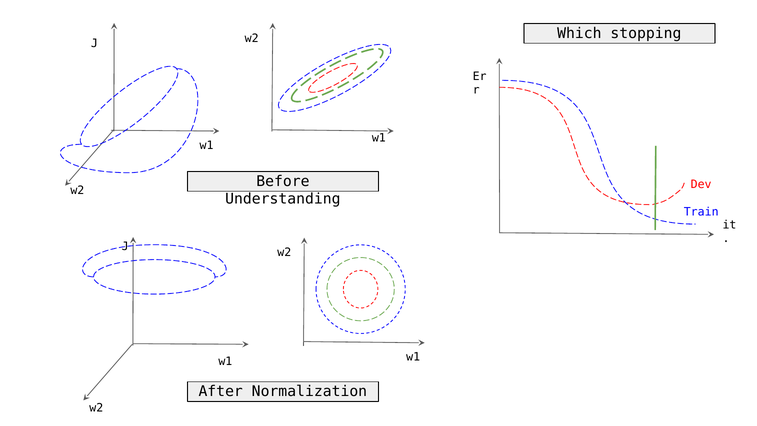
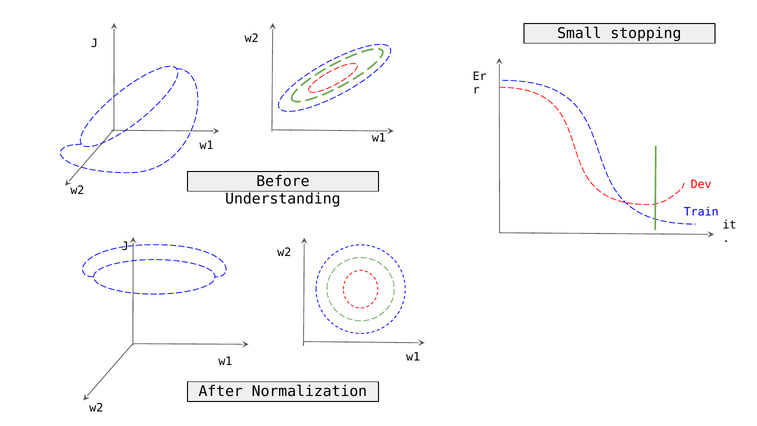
Which: Which -> Small
